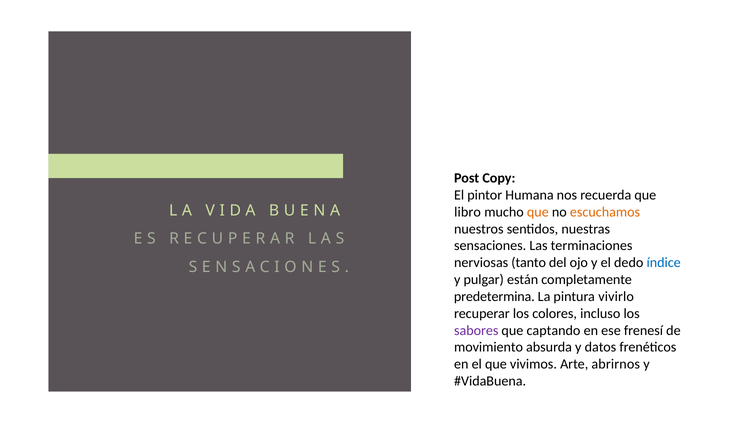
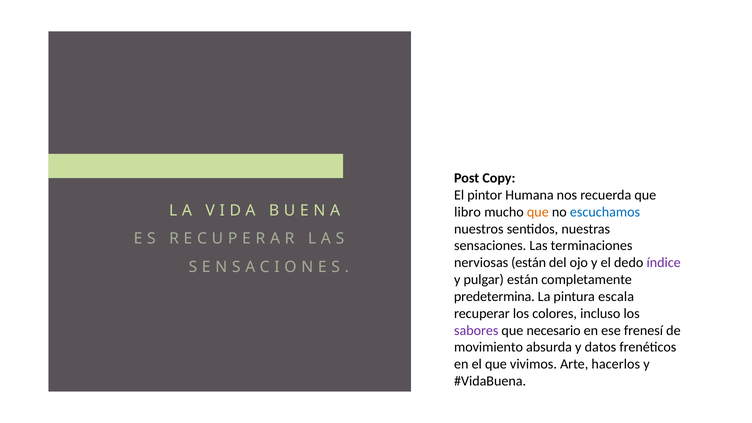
escuchamos colour: orange -> blue
nerviosas tanto: tanto -> están
índice colour: blue -> purple
vivirlo: vivirlo -> escala
captando: captando -> necesario
abrirnos: abrirnos -> hacerlos
